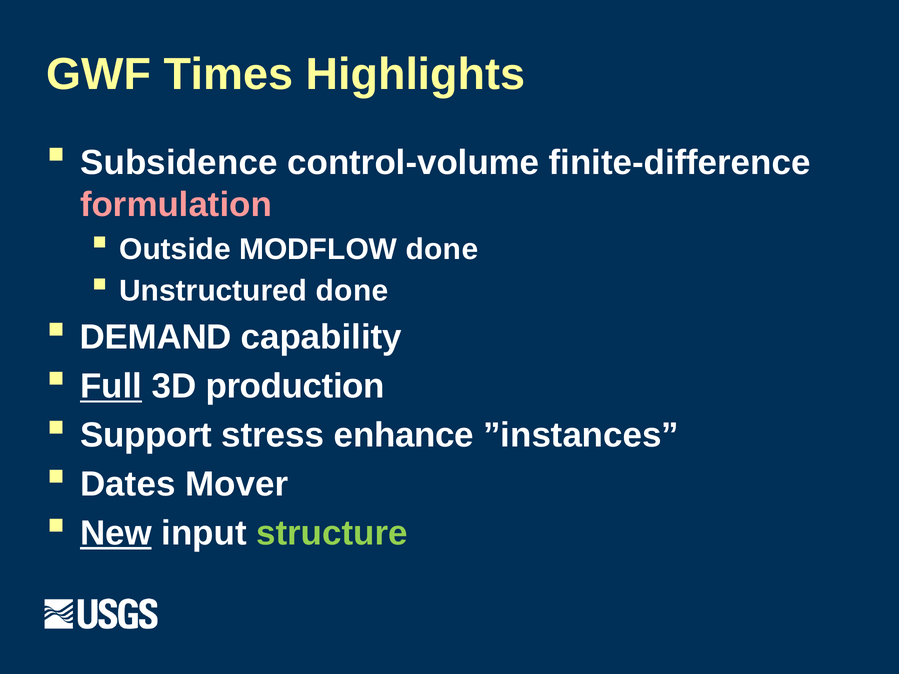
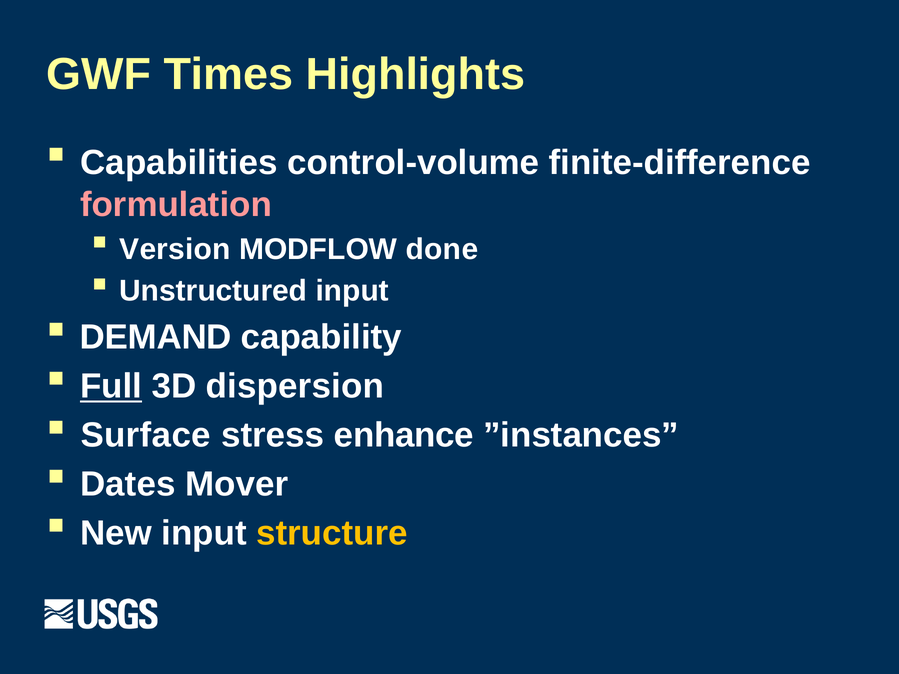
Subsidence: Subsidence -> Capabilities
Outside: Outside -> Version
Unstructured done: done -> input
production: production -> dispersion
Support: Support -> Surface
New underline: present -> none
structure colour: light green -> yellow
